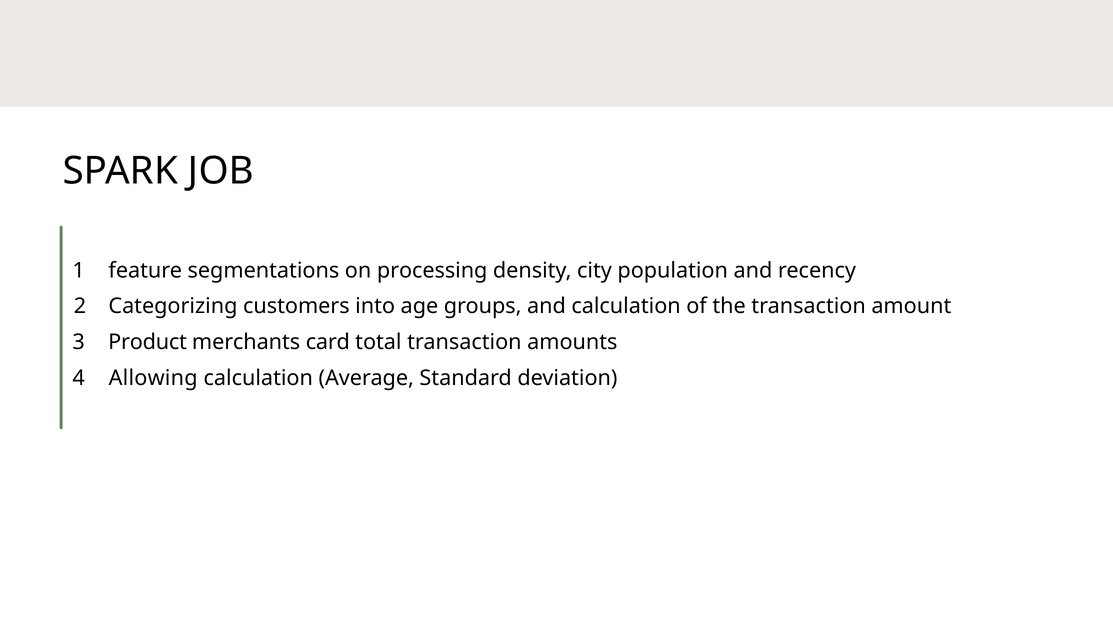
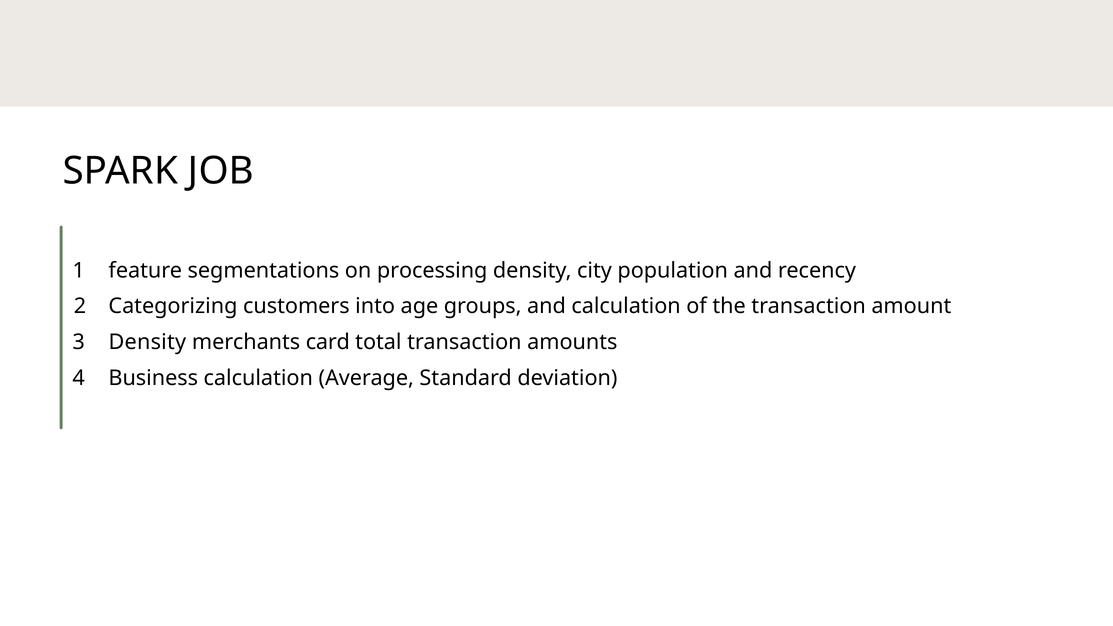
Product at (148, 342): Product -> Density
Allowing: Allowing -> Business
